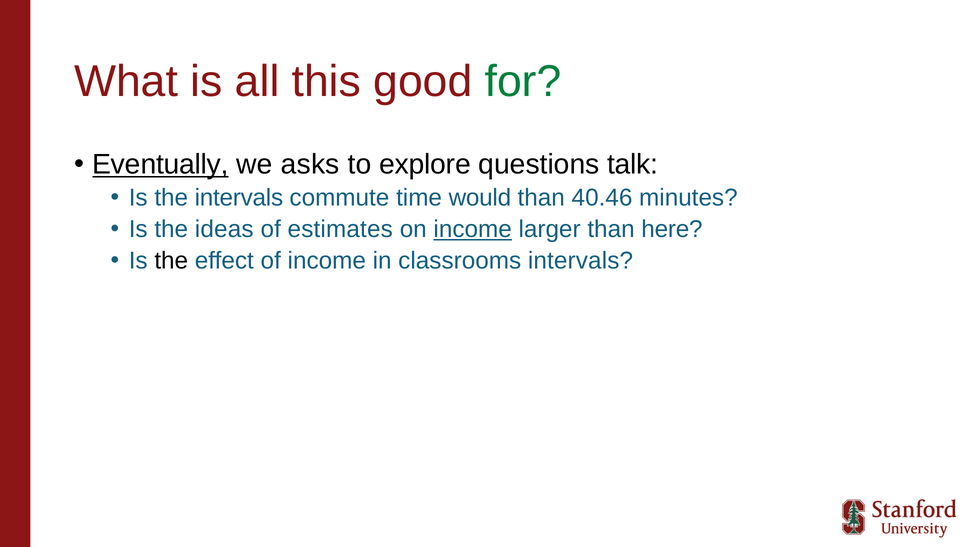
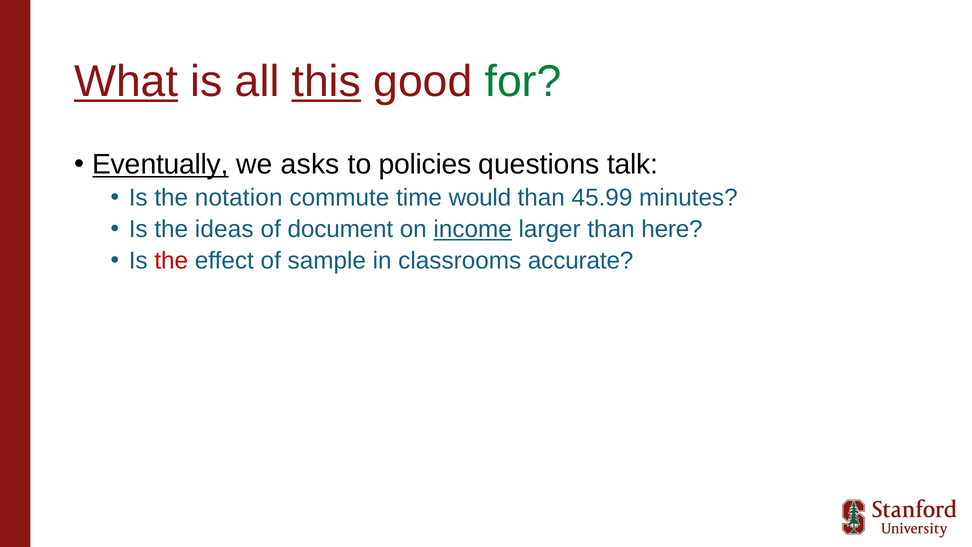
What underline: none -> present
this underline: none -> present
explore: explore -> policies
the intervals: intervals -> notation
40.46: 40.46 -> 45.99
estimates: estimates -> document
the at (171, 260) colour: black -> red
of income: income -> sample
classrooms intervals: intervals -> accurate
